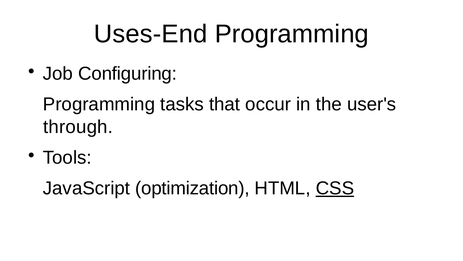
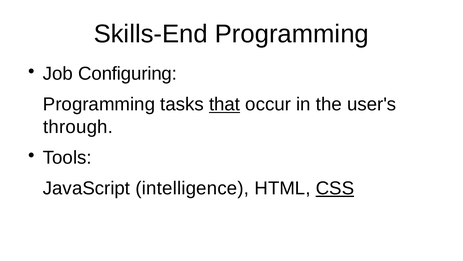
Uses-End: Uses-End -> Skills-End
that underline: none -> present
optimization: optimization -> intelligence
